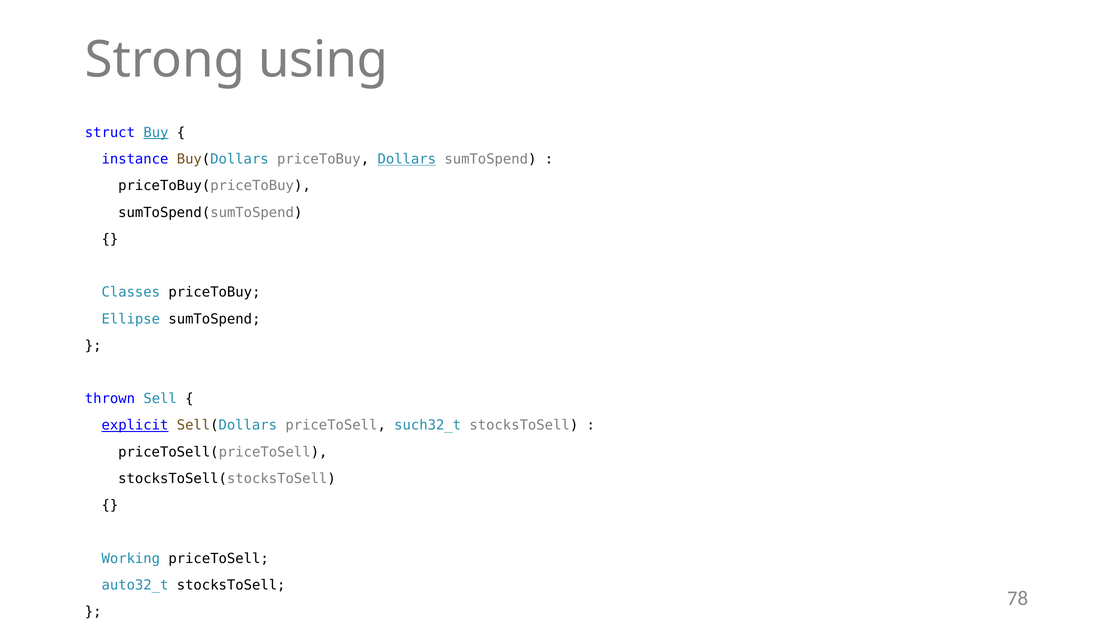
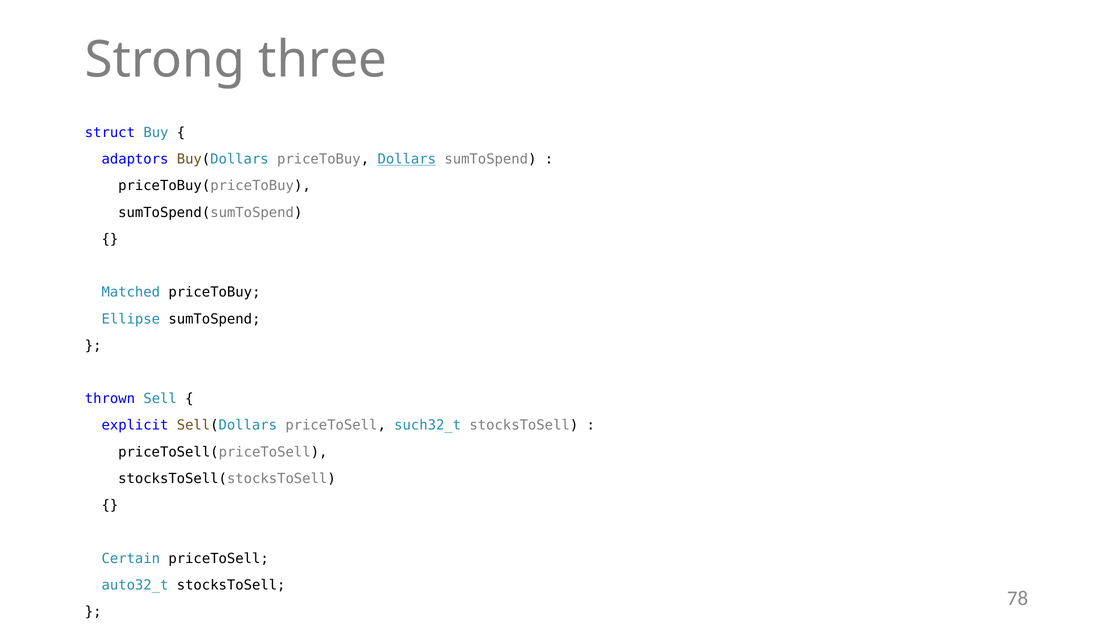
using: using -> three
Buy underline: present -> none
instance: instance -> adaptors
Classes: Classes -> Matched
explicit underline: present -> none
Working: Working -> Certain
